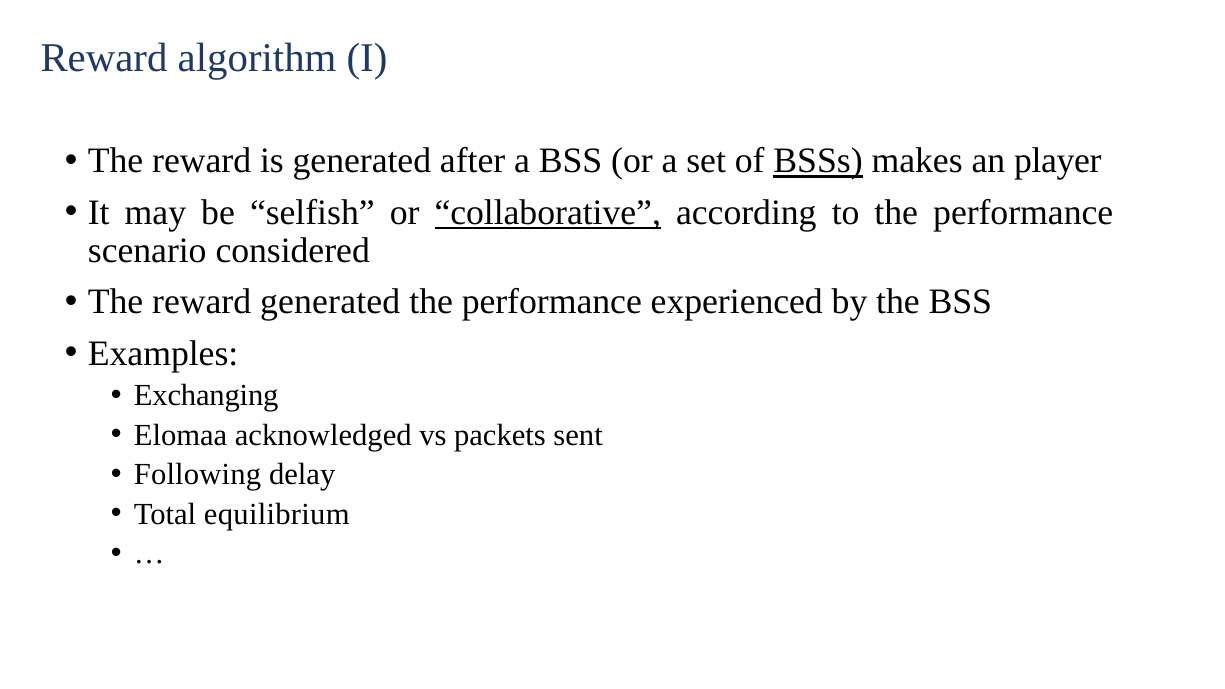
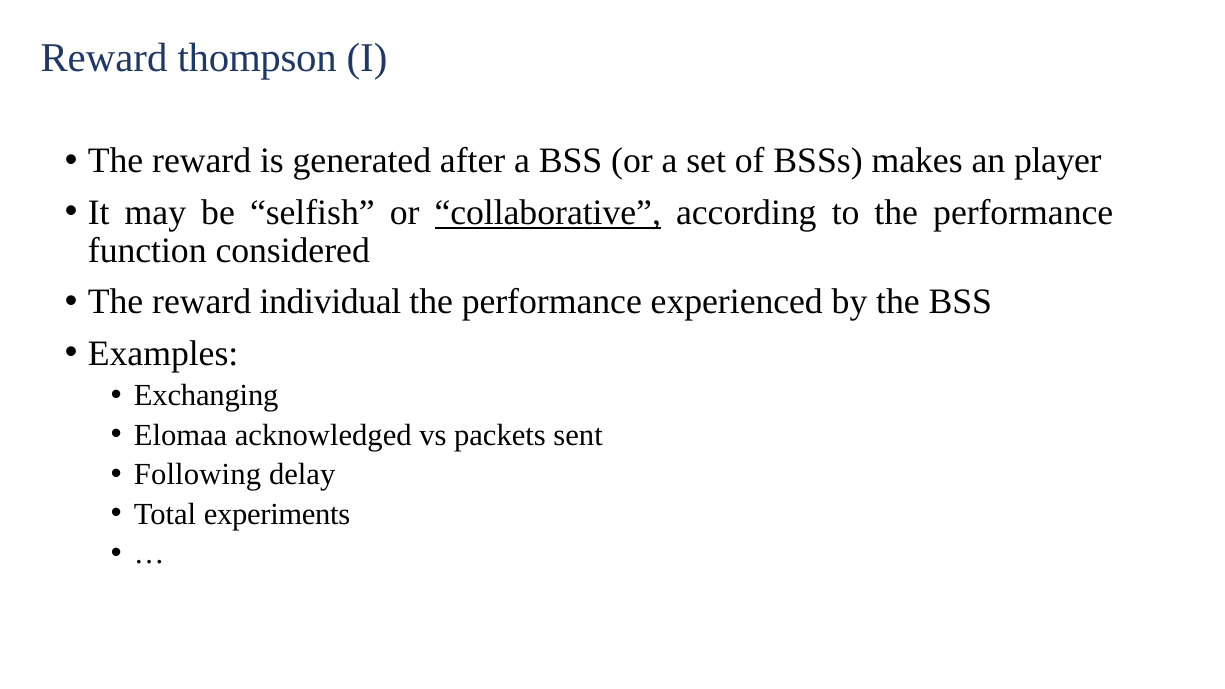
algorithm: algorithm -> thompson
BSSs underline: present -> none
scenario: scenario -> function
reward generated: generated -> individual
equilibrium: equilibrium -> experiments
